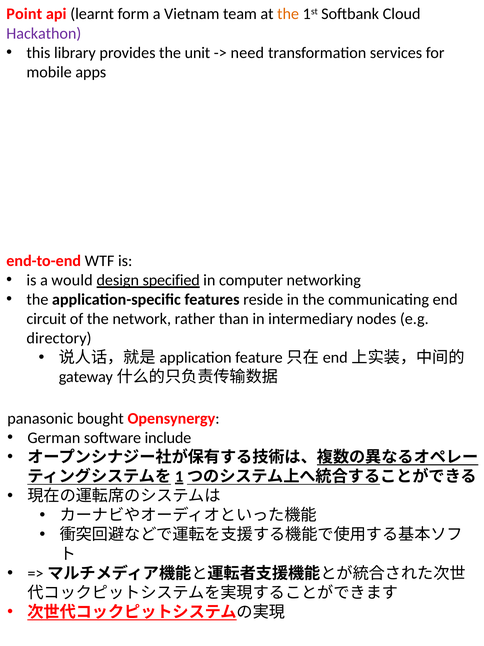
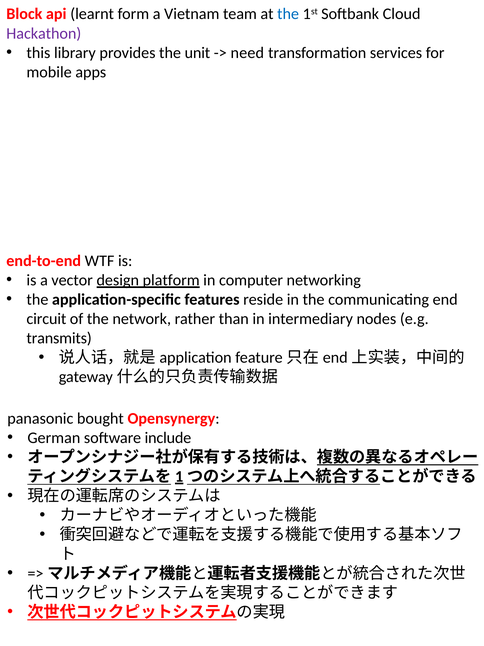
Point: Point -> Block
the at (288, 14) colour: orange -> blue
would: would -> vector
specified: specified -> platform
directory: directory -> transmits
